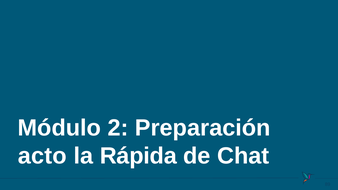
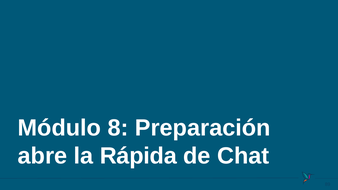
2: 2 -> 8
acto: acto -> abre
